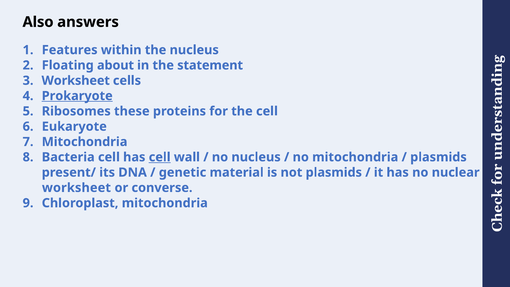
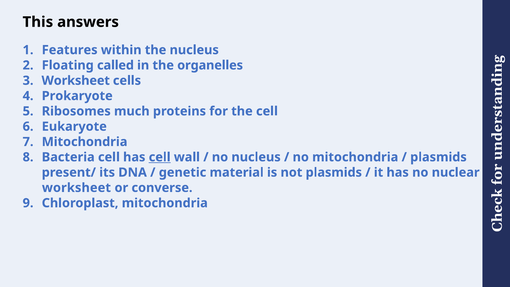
Also: Also -> This
about: about -> called
statement: statement -> organelles
Prokaryote underline: present -> none
these: these -> much
